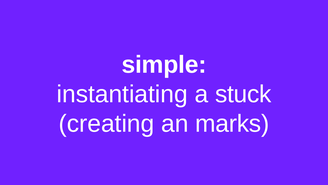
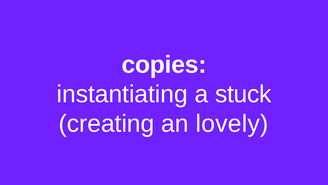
simple: simple -> copies
marks: marks -> lovely
